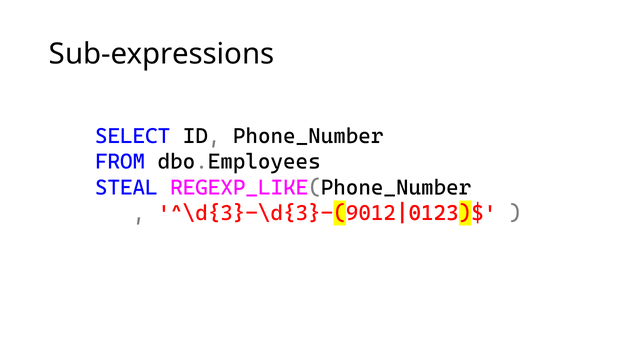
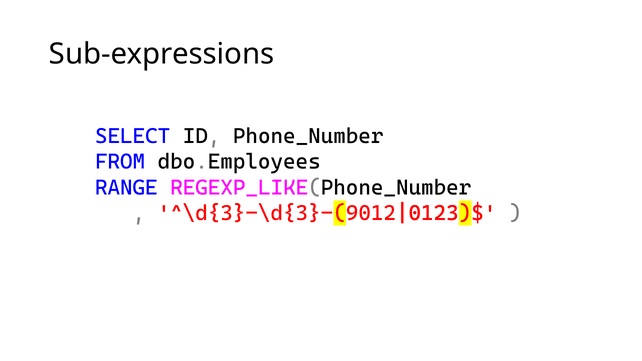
STEAL: STEAL -> RANGE
